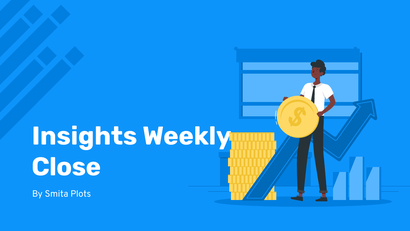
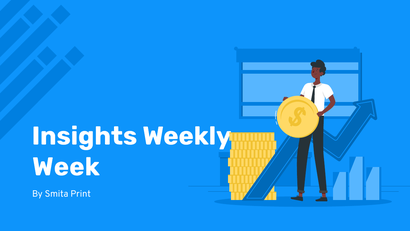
Close: Close -> Week
Plots: Plots -> Print
